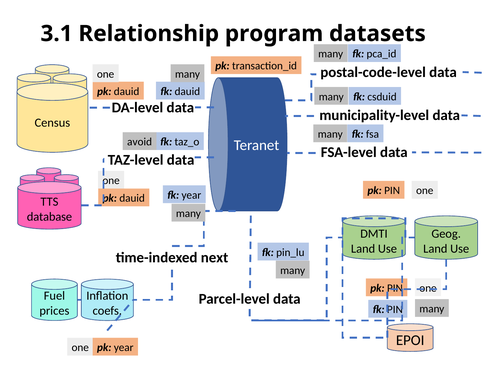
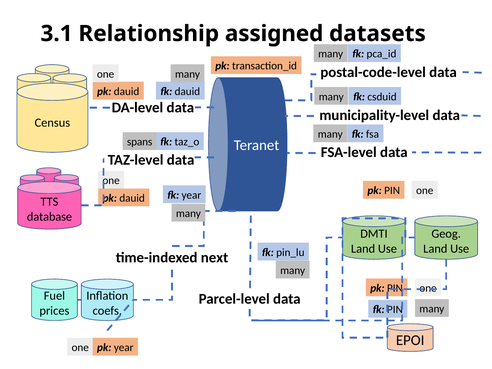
program: program -> assigned
avoid: avoid -> spans
